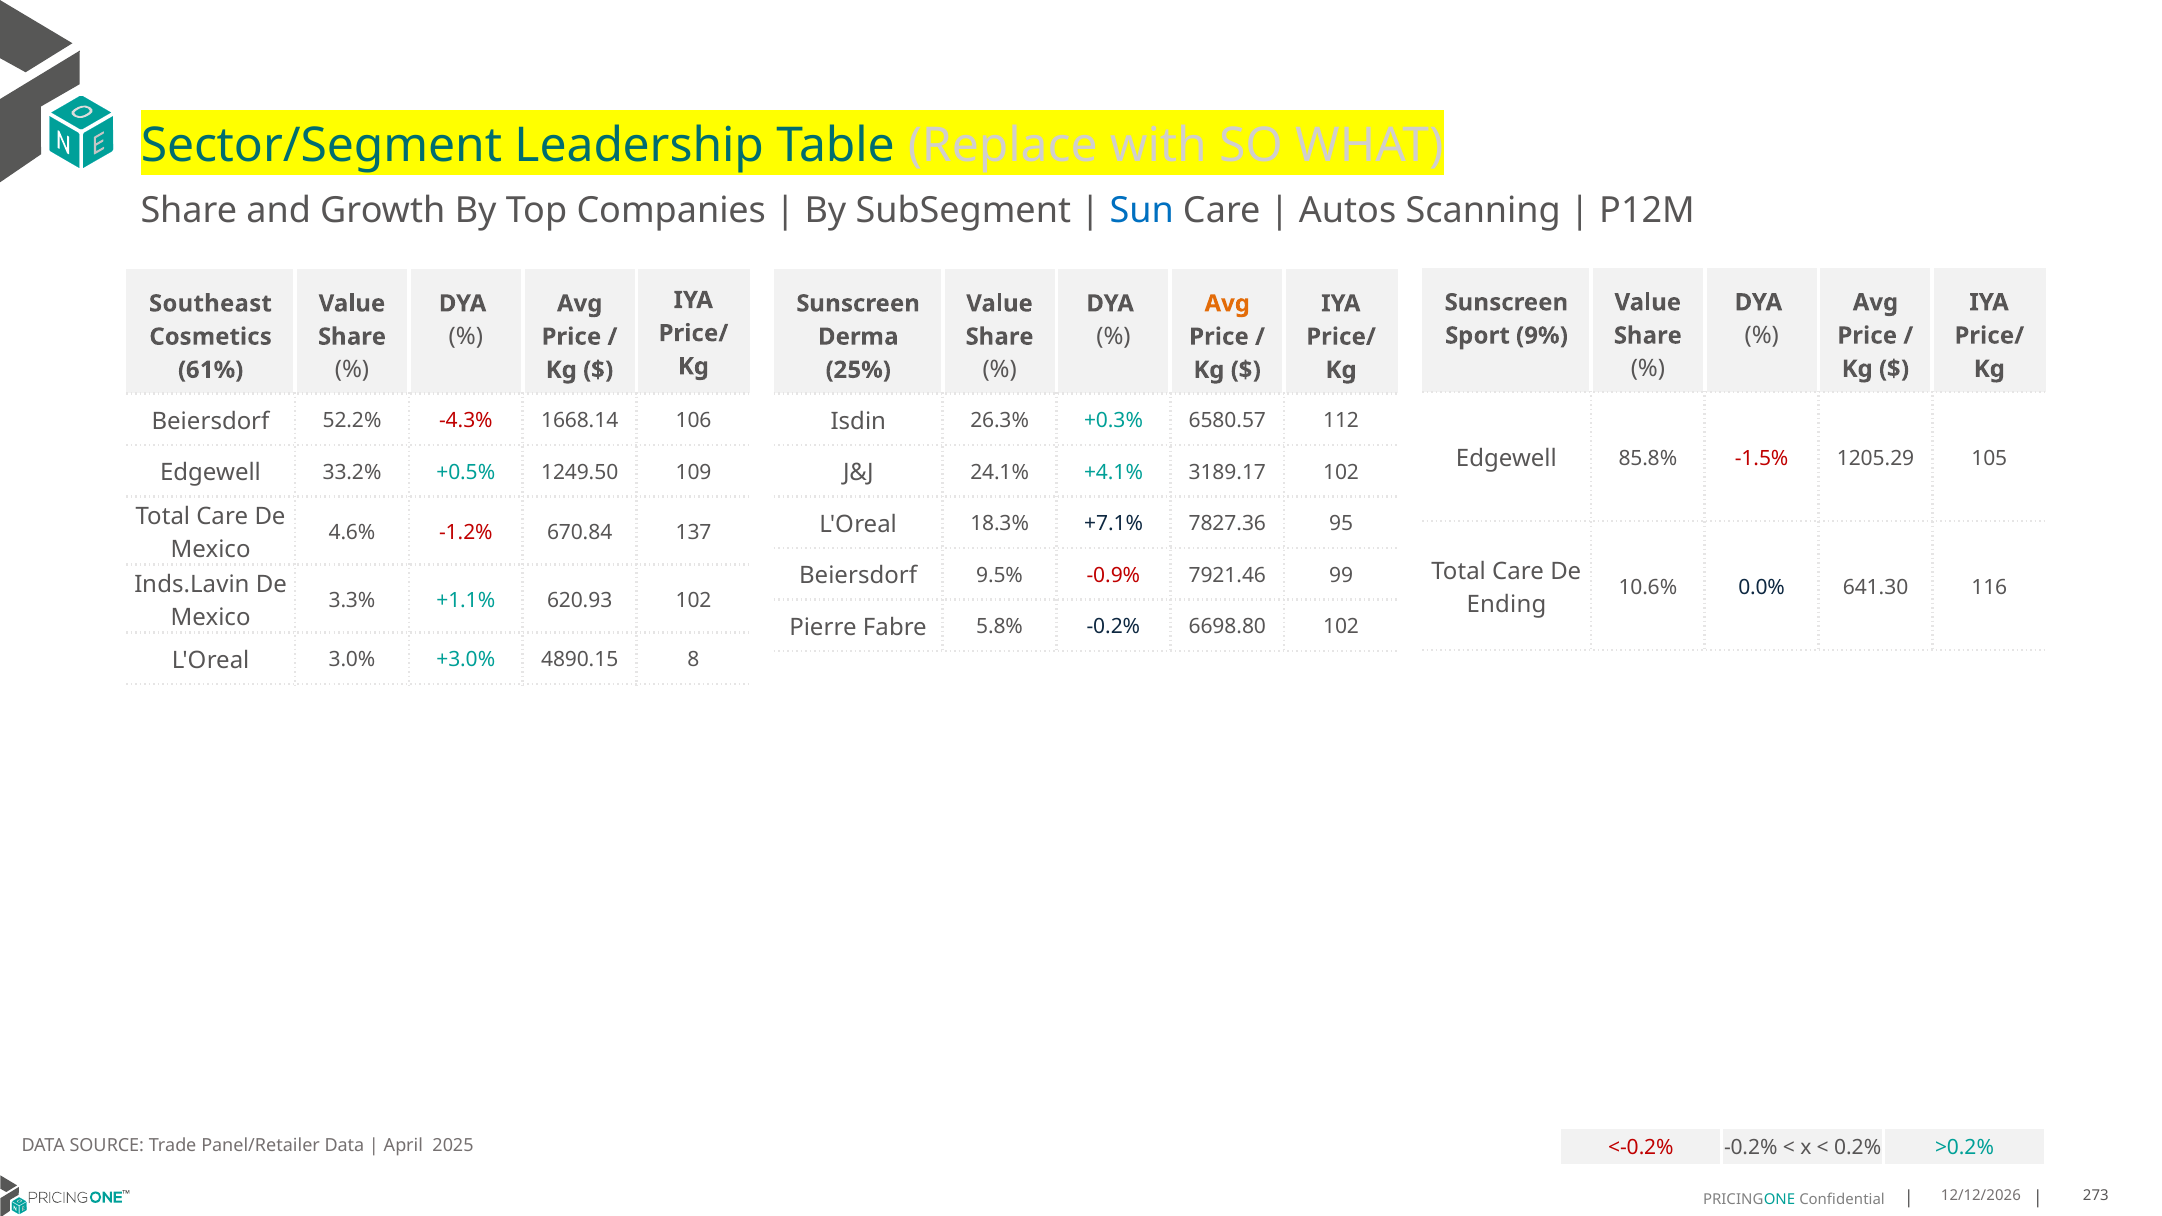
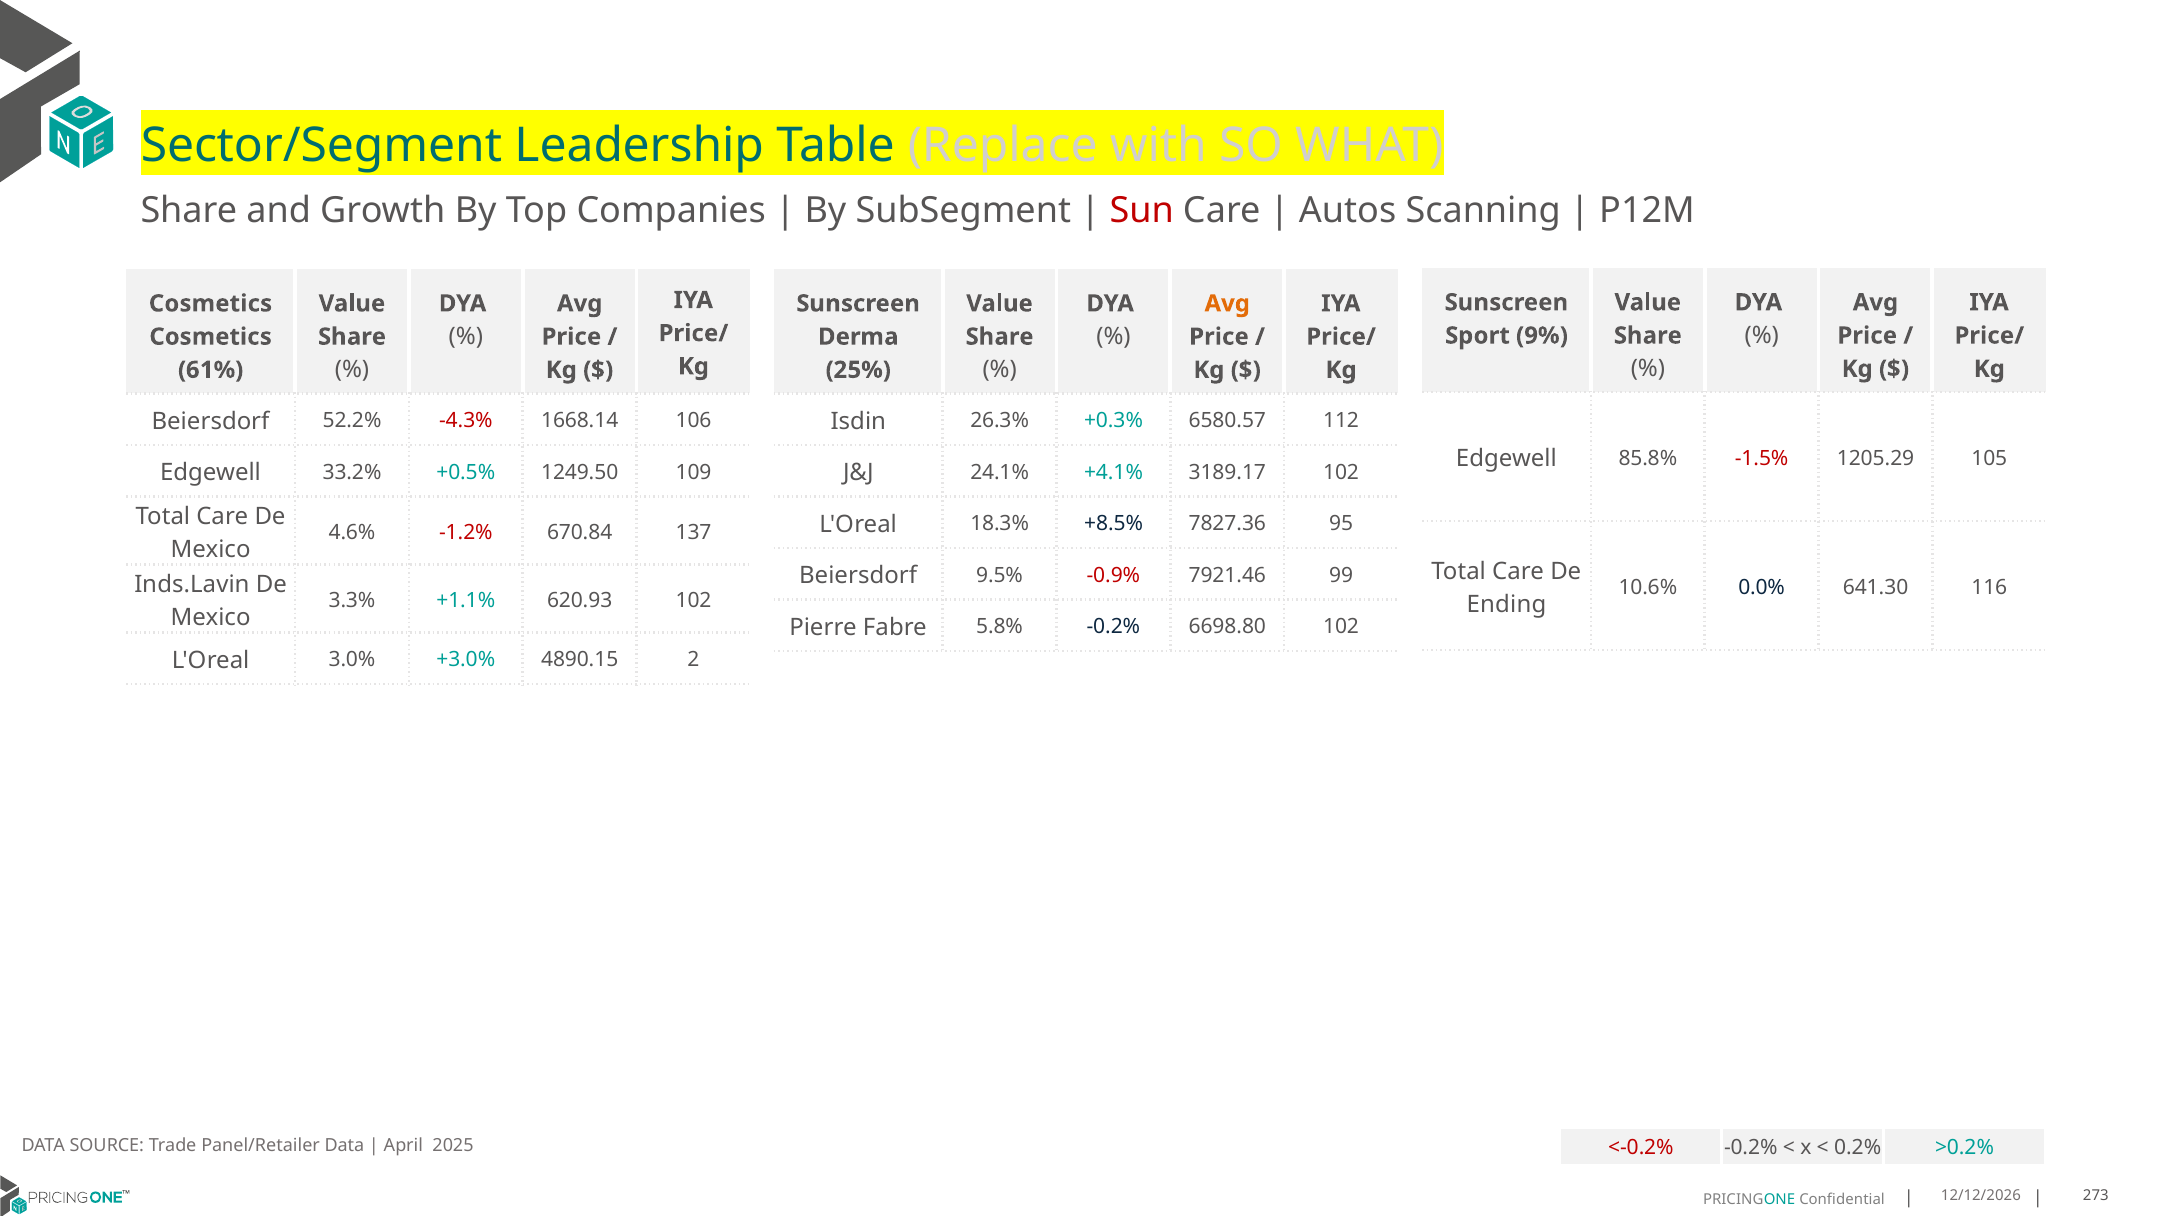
Sun colour: blue -> red
Southeast at (210, 304): Southeast -> Cosmetics
+7.1%: +7.1% -> +8.5%
8: 8 -> 2
